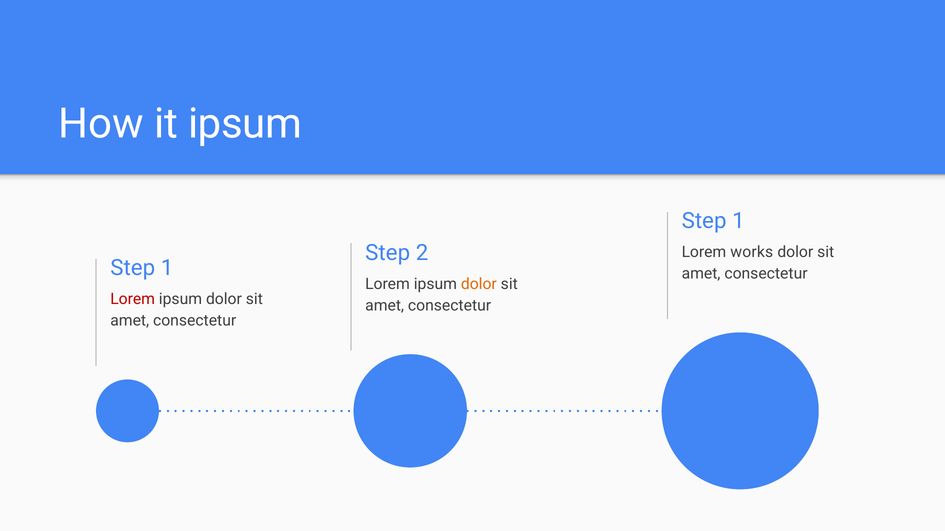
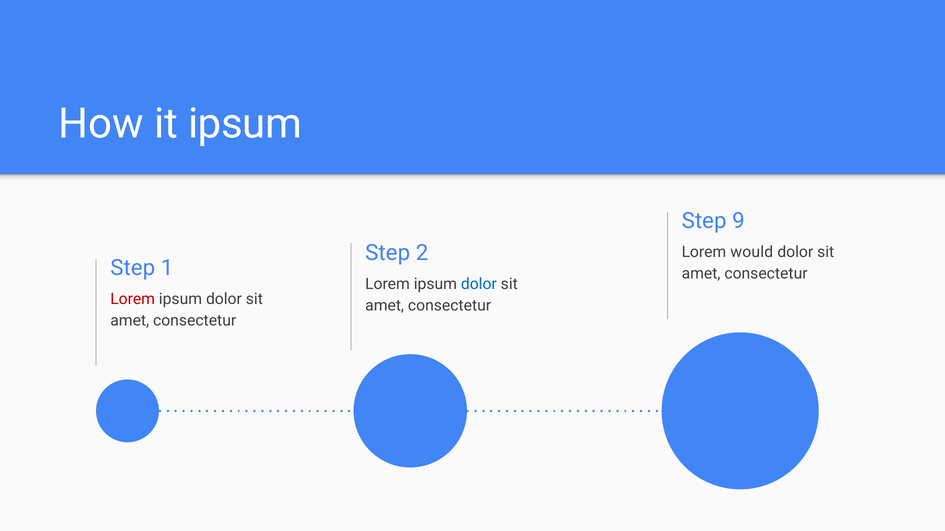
1 at (738, 221): 1 -> 9
works: works -> would
dolor at (479, 284) colour: orange -> blue
